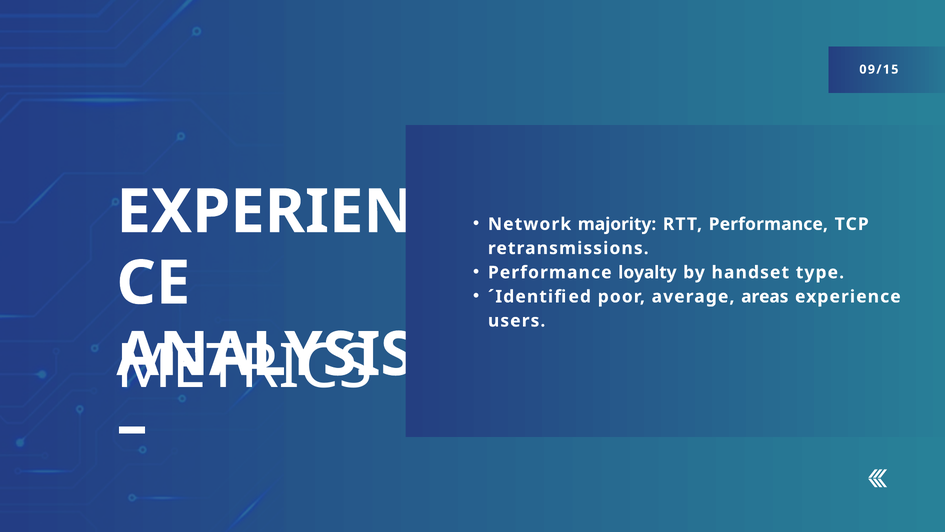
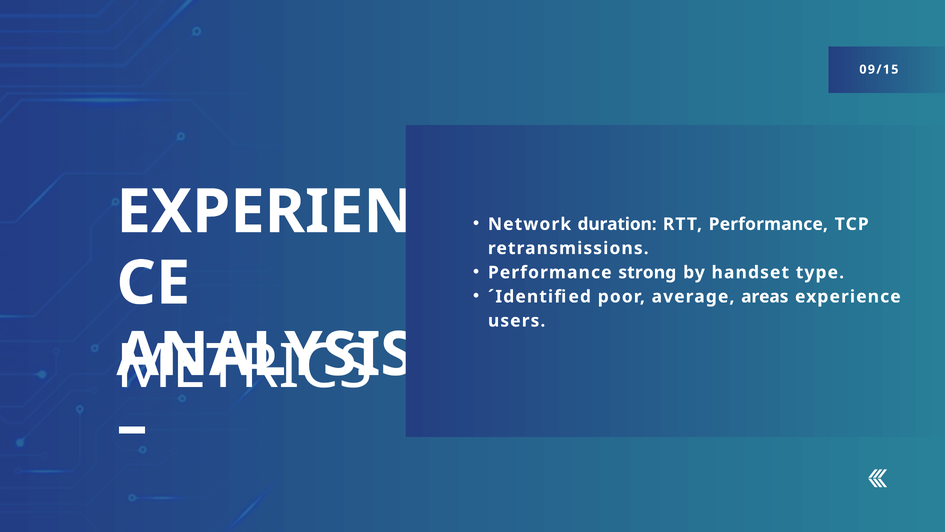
majority: majority -> duration
loyalty: loyalty -> strong
